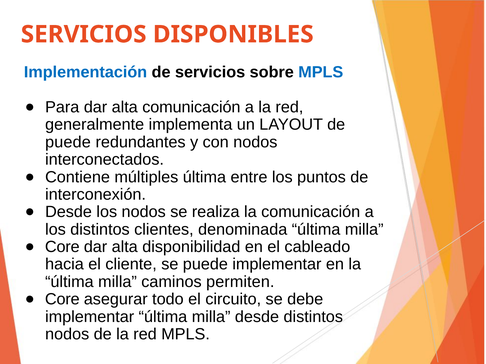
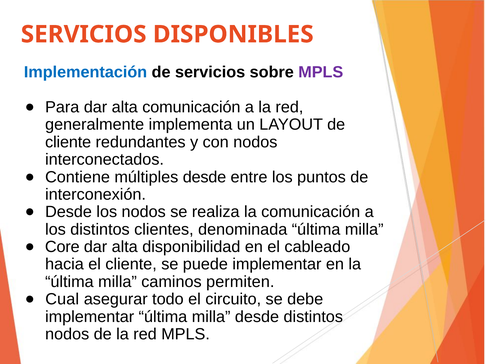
MPLS at (321, 72) colour: blue -> purple
puede at (68, 142): puede -> cliente
múltiples última: última -> desde
Core at (62, 300): Core -> Cual
